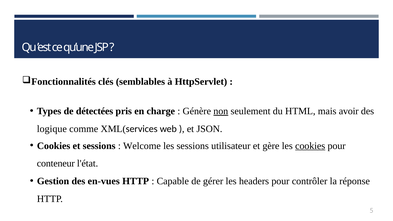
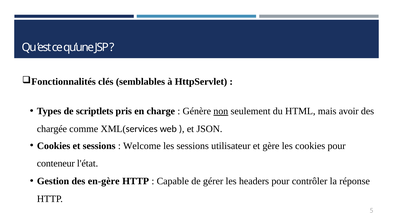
détectées: détectées -> scriptlets
logique: logique -> chargée
cookies at (310, 146) underline: present -> none
en-vues: en-vues -> en-gère
